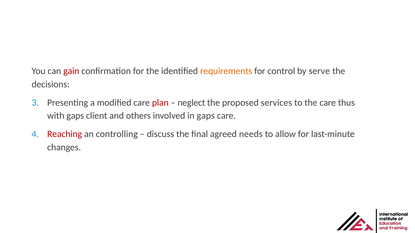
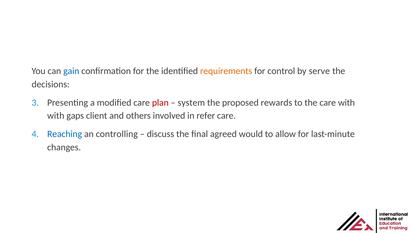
gain colour: red -> blue
neglect: neglect -> system
services: services -> rewards
care thus: thus -> with
in gaps: gaps -> refer
Reaching colour: red -> blue
needs: needs -> would
